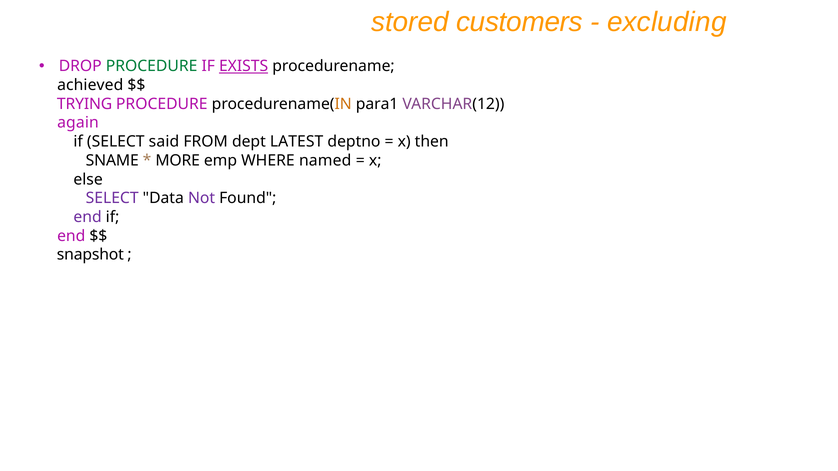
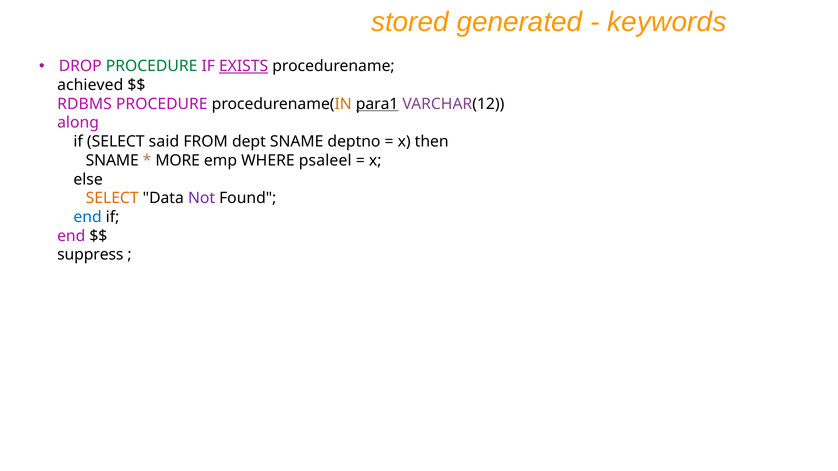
customers: customers -> generated
excluding: excluding -> keywords
TRYING: TRYING -> RDBMS
para1 underline: none -> present
again: again -> along
dept LATEST: LATEST -> SNAME
named: named -> psaleel
SELECT at (112, 198) colour: purple -> orange
end at (88, 217) colour: purple -> blue
snapshot: snapshot -> suppress
